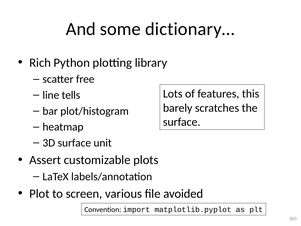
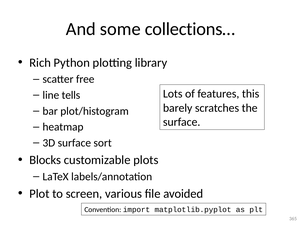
dictionary…: dictionary… -> collections…
unit: unit -> sort
Assert: Assert -> Blocks
